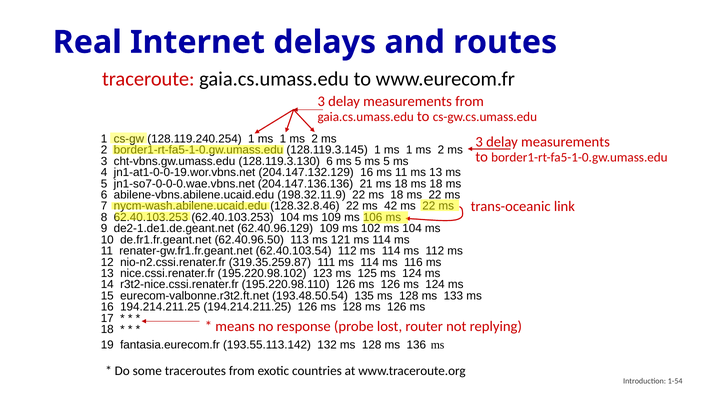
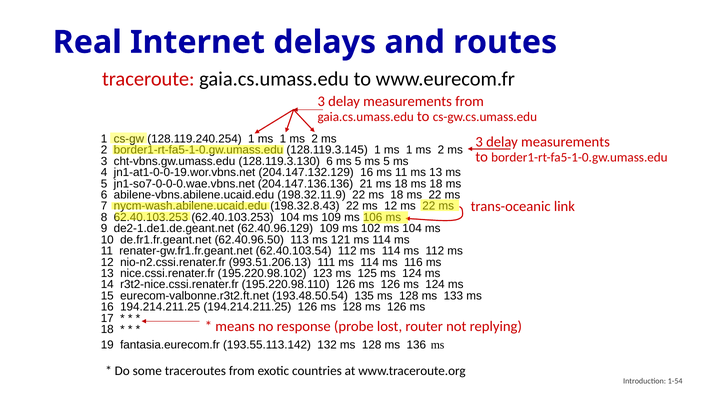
128.32.8.46: 128.32.8.46 -> 198.32.8.43
22 ms 42: 42 -> 12
319.35.259.87: 319.35.259.87 -> 993.51.206.13
